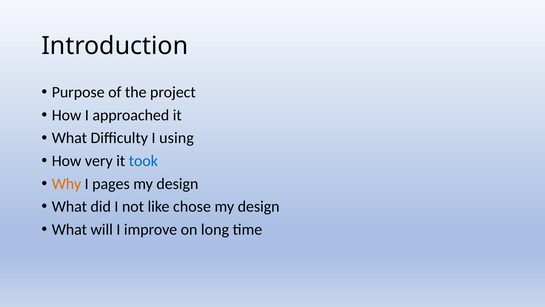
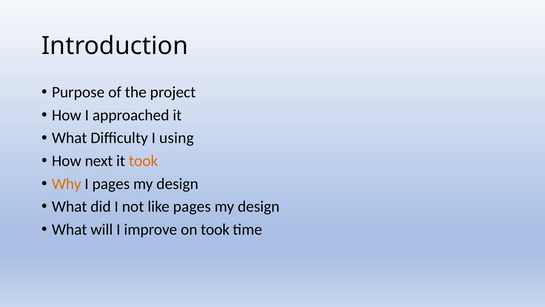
very: very -> next
took at (143, 161) colour: blue -> orange
like chose: chose -> pages
on long: long -> took
